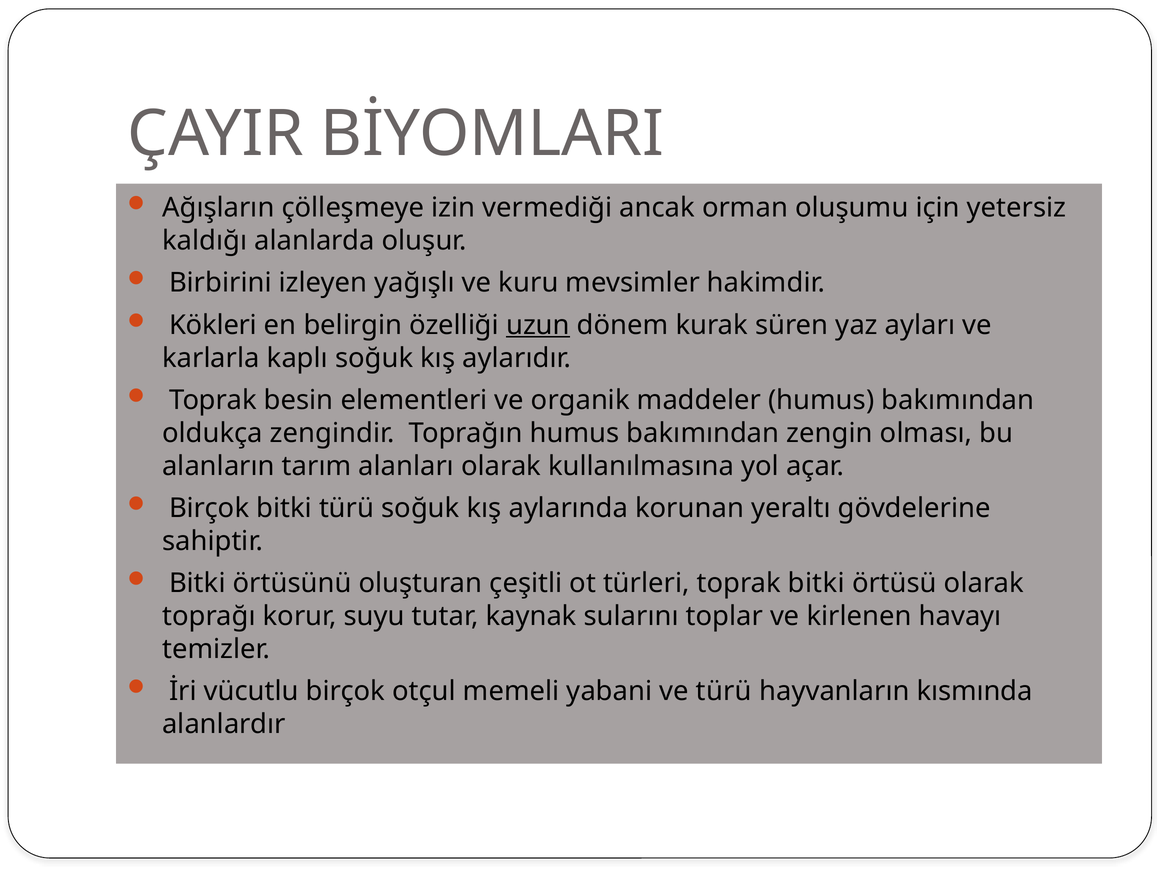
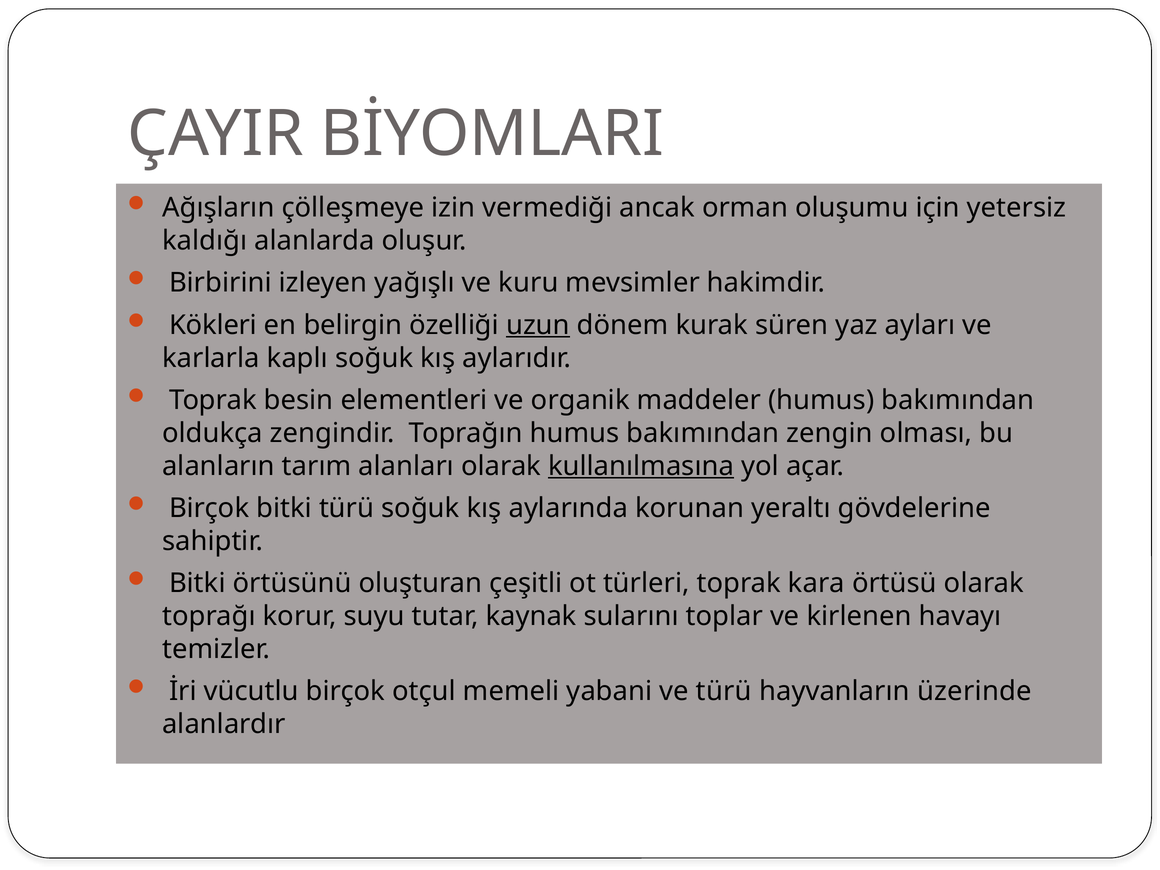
kullanılmasına underline: none -> present
toprak bitki: bitki -> kara
kısmında: kısmında -> üzerinde
